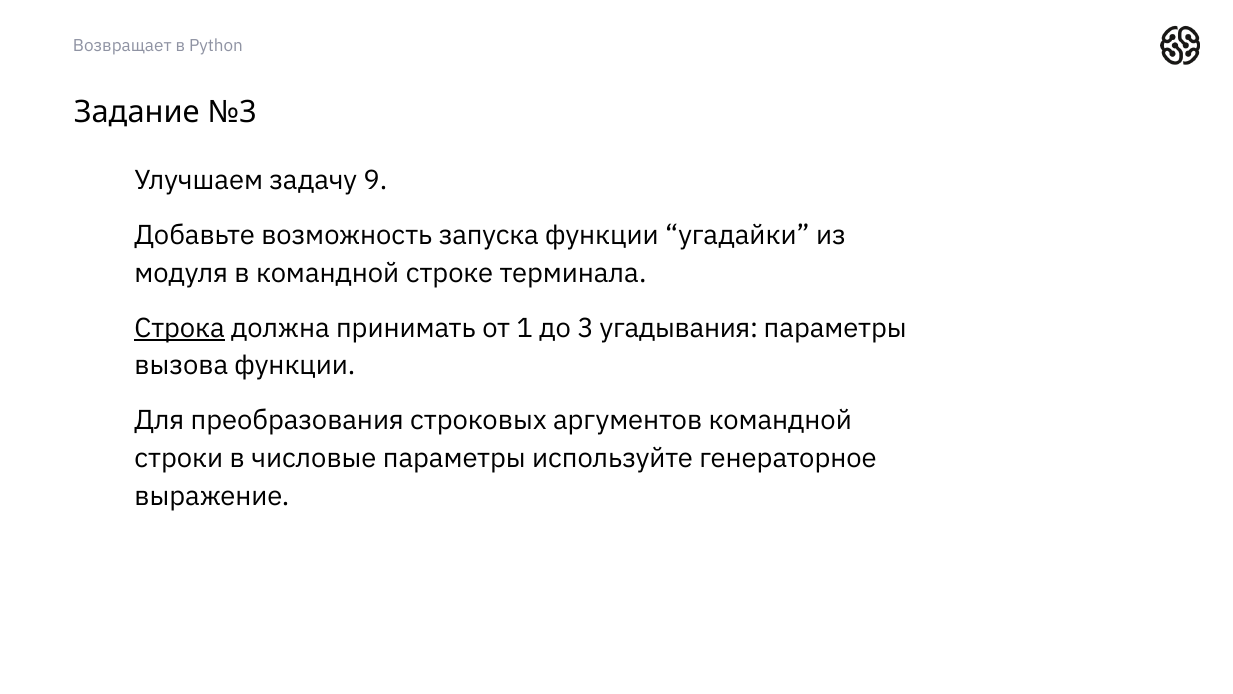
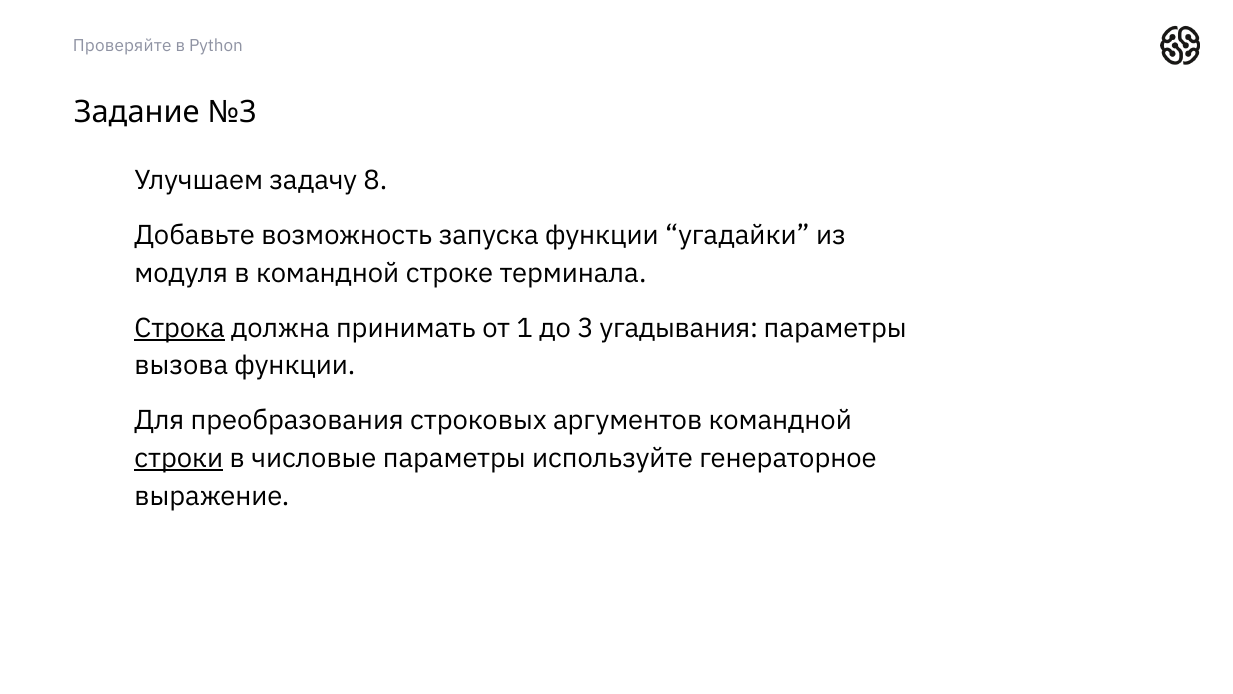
Возвращает: Возвращает -> Проверяйте
9: 9 -> 8
строки underline: none -> present
